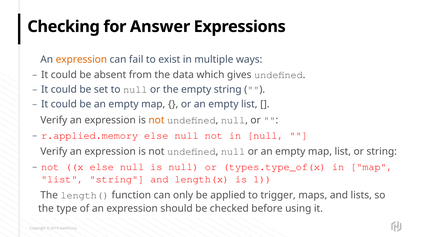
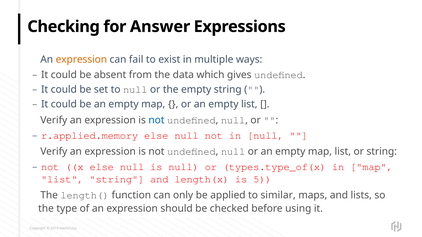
not at (156, 120) colour: orange -> blue
1: 1 -> 5
trigger: trigger -> similar
